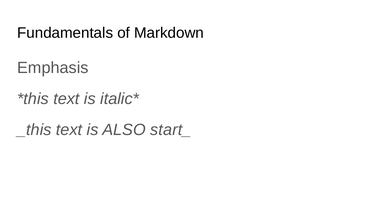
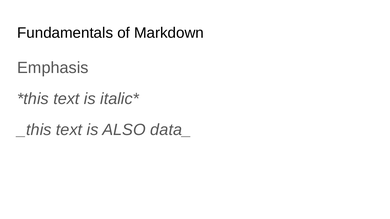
start_: start_ -> data_
